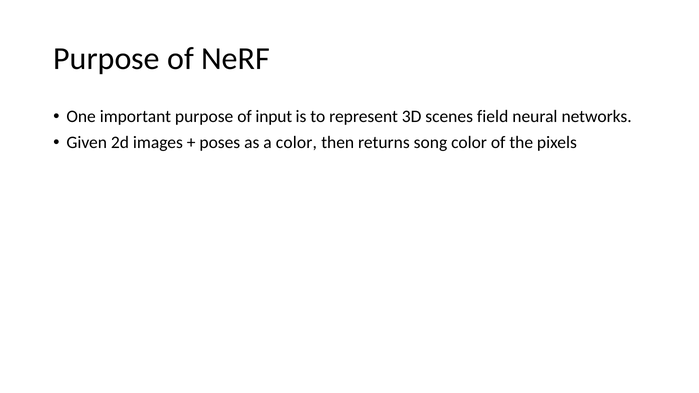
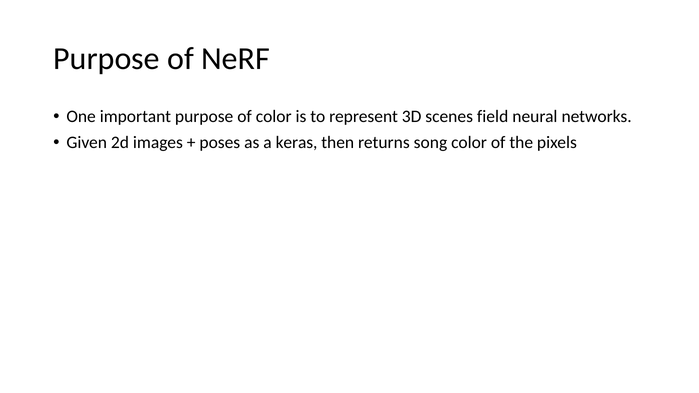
of input: input -> color
a color: color -> keras
